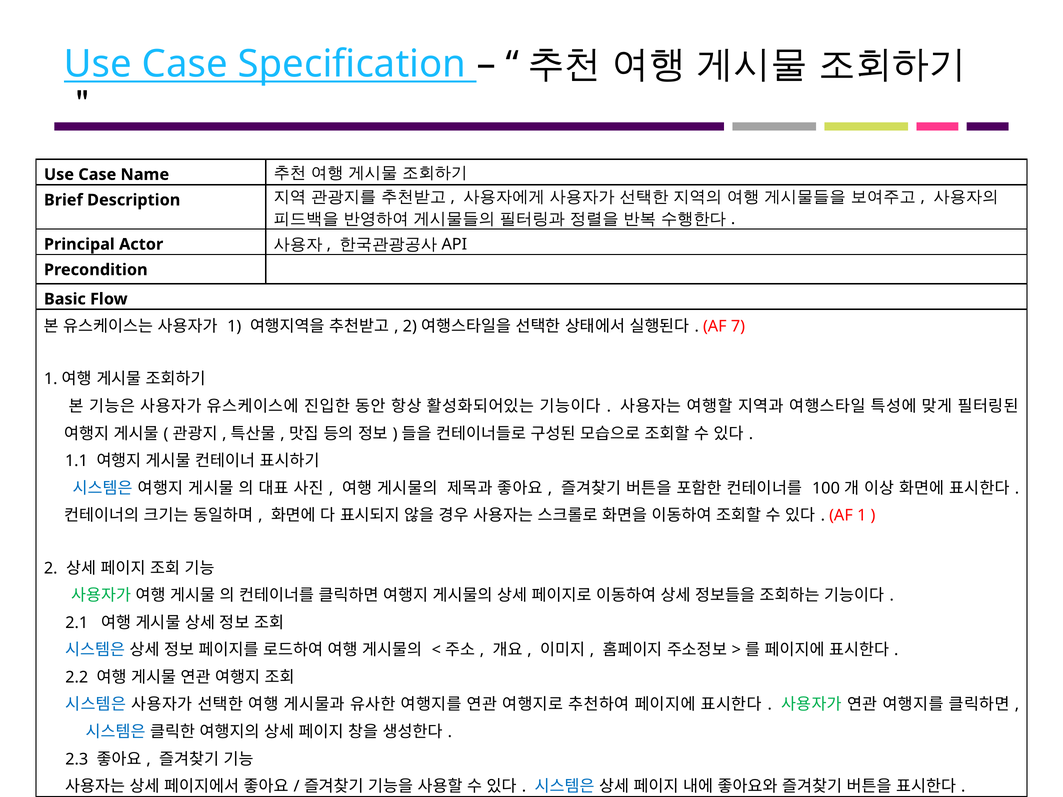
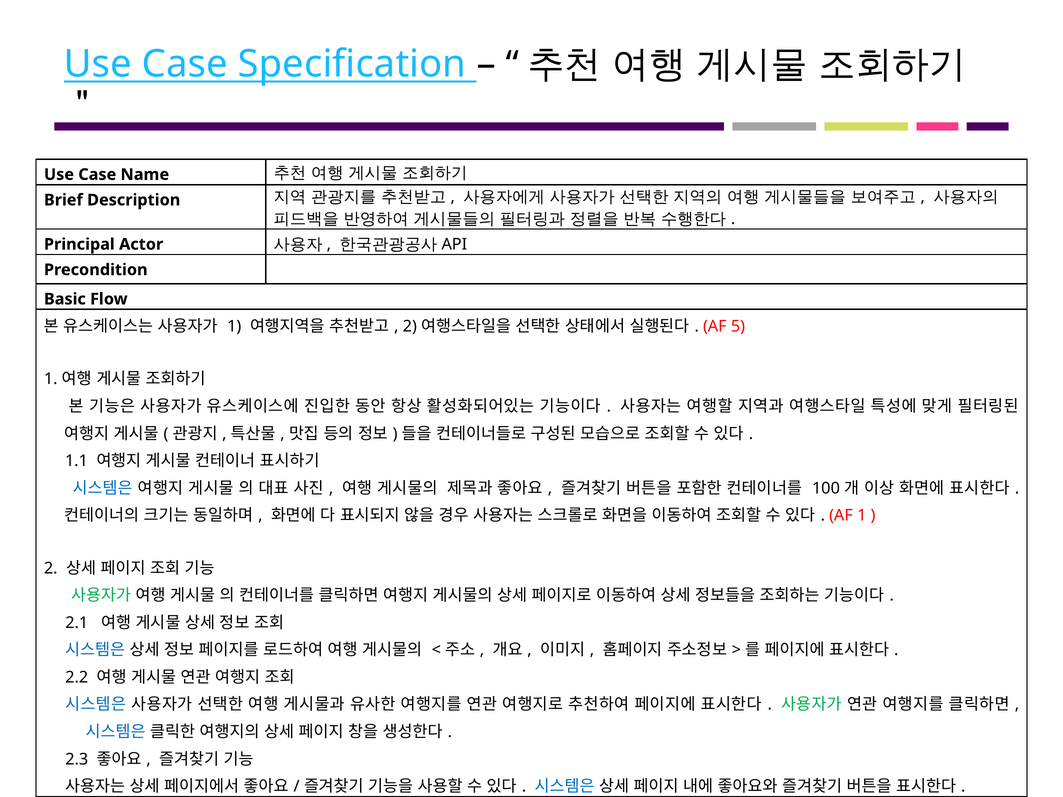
7: 7 -> 5
